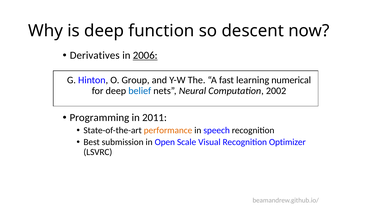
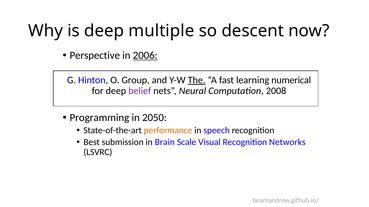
function: function -> multiple
Derivatives: Derivatives -> Perspective
The underline: none -> present
belief colour: blue -> purple
2002: 2002 -> 2008
2011: 2011 -> 2050
Open: Open -> Brain
Optimizer: Optimizer -> Networks
